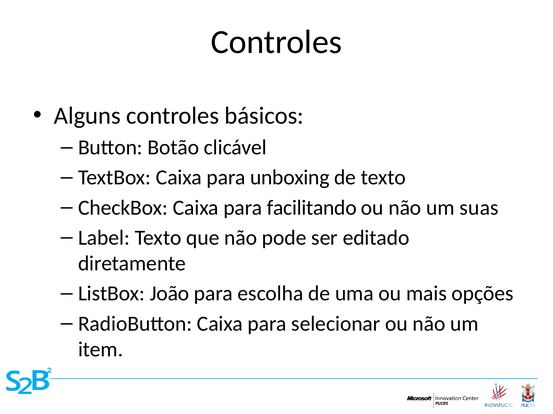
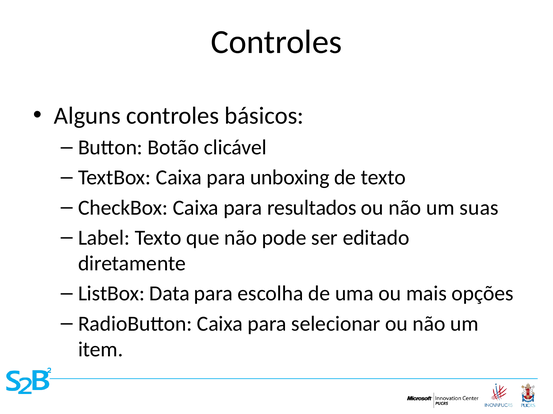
facilitando: facilitando -> resultados
João: João -> Data
